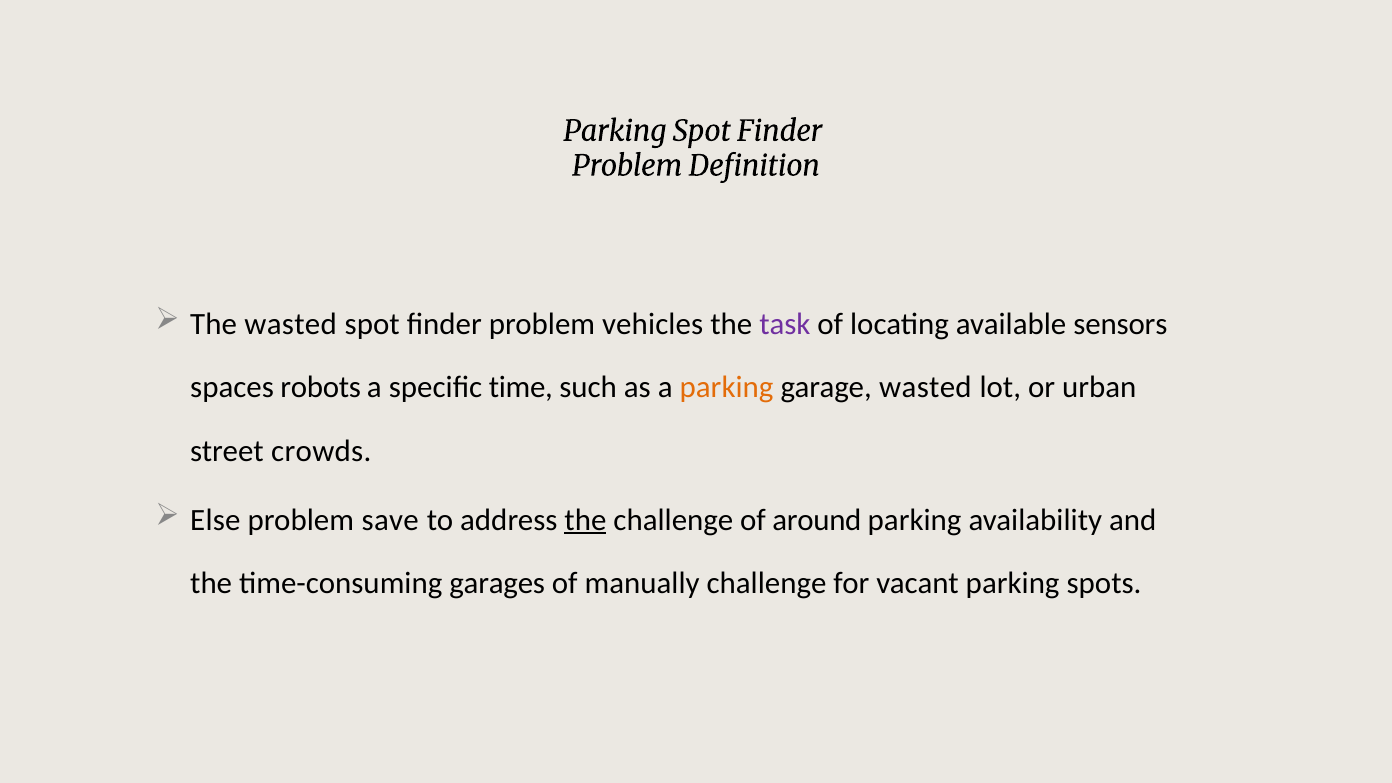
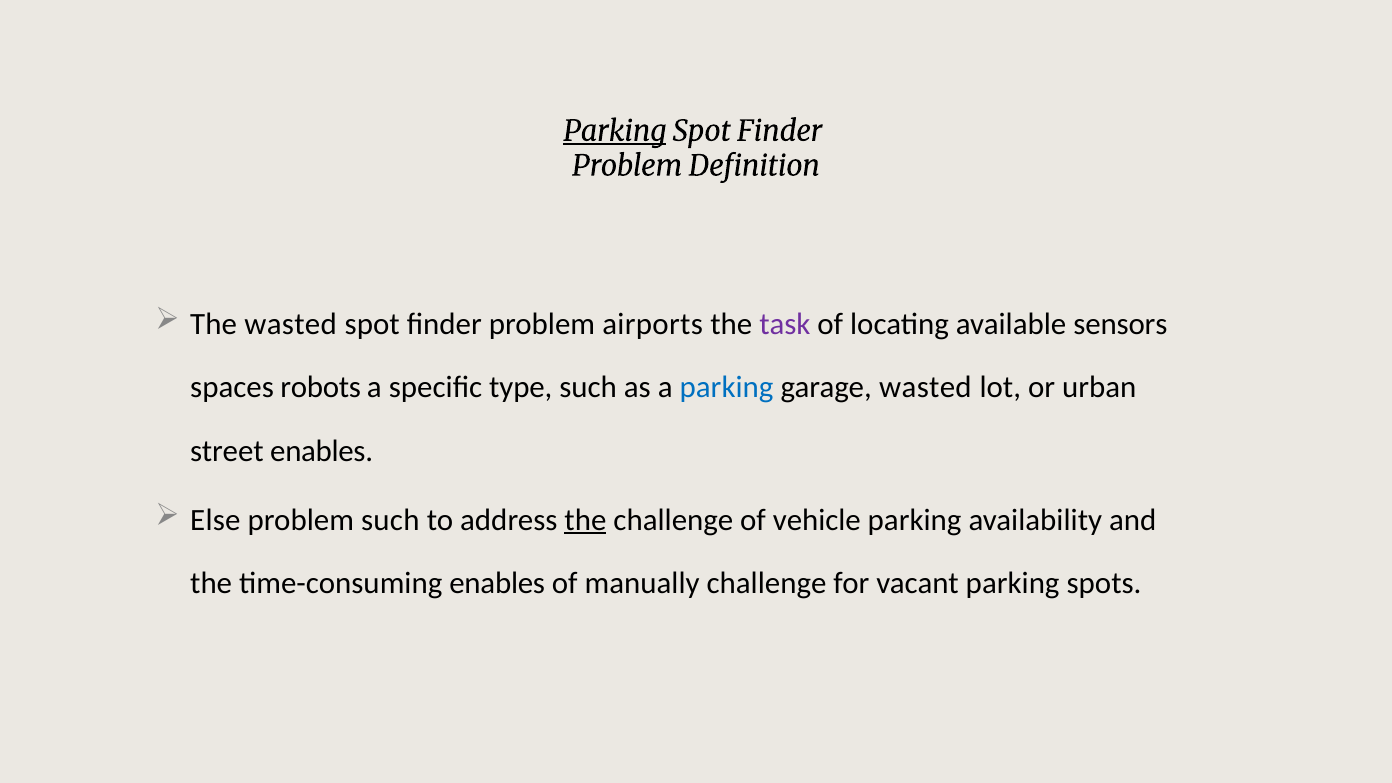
Parking at (615, 131) underline: none -> present
vehicles: vehicles -> airports
time: time -> type
parking at (727, 388) colour: orange -> blue
street crowds: crowds -> enables
problem save: save -> such
around: around -> vehicle
time-consuming garages: garages -> enables
